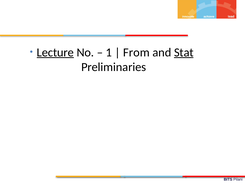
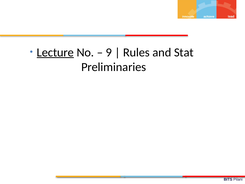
1: 1 -> 9
From: From -> Rules
Stat underline: present -> none
